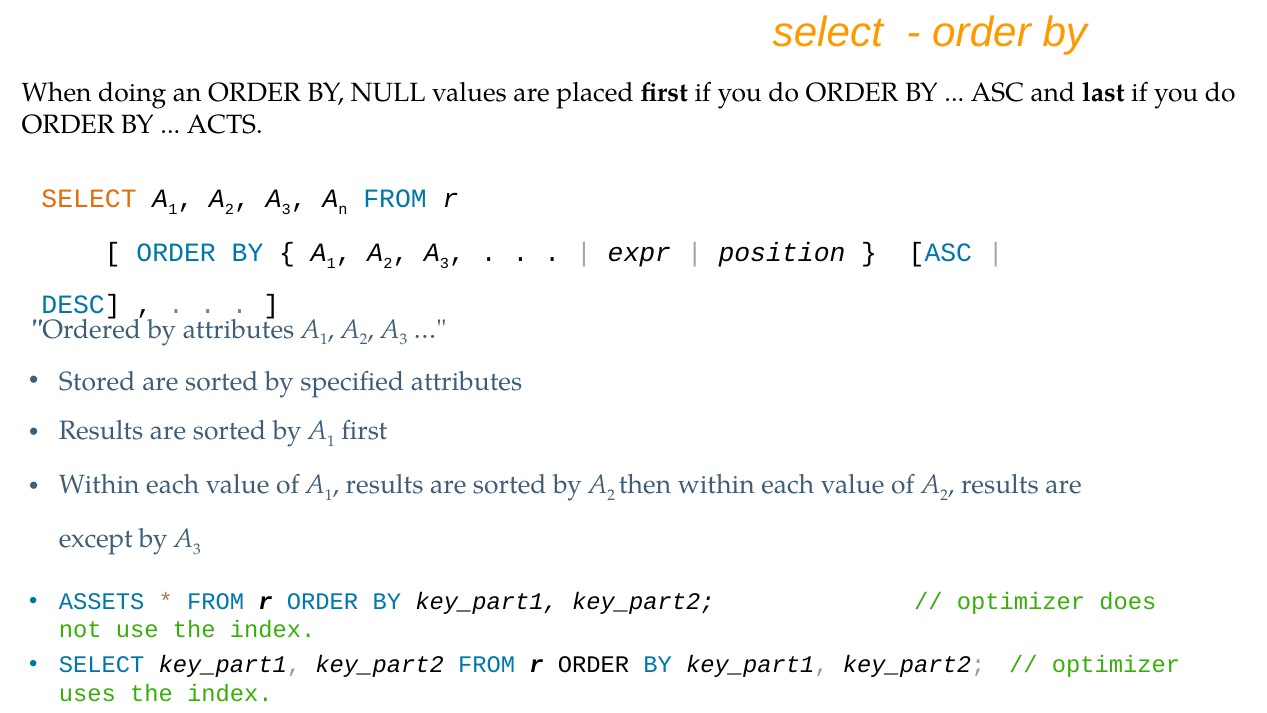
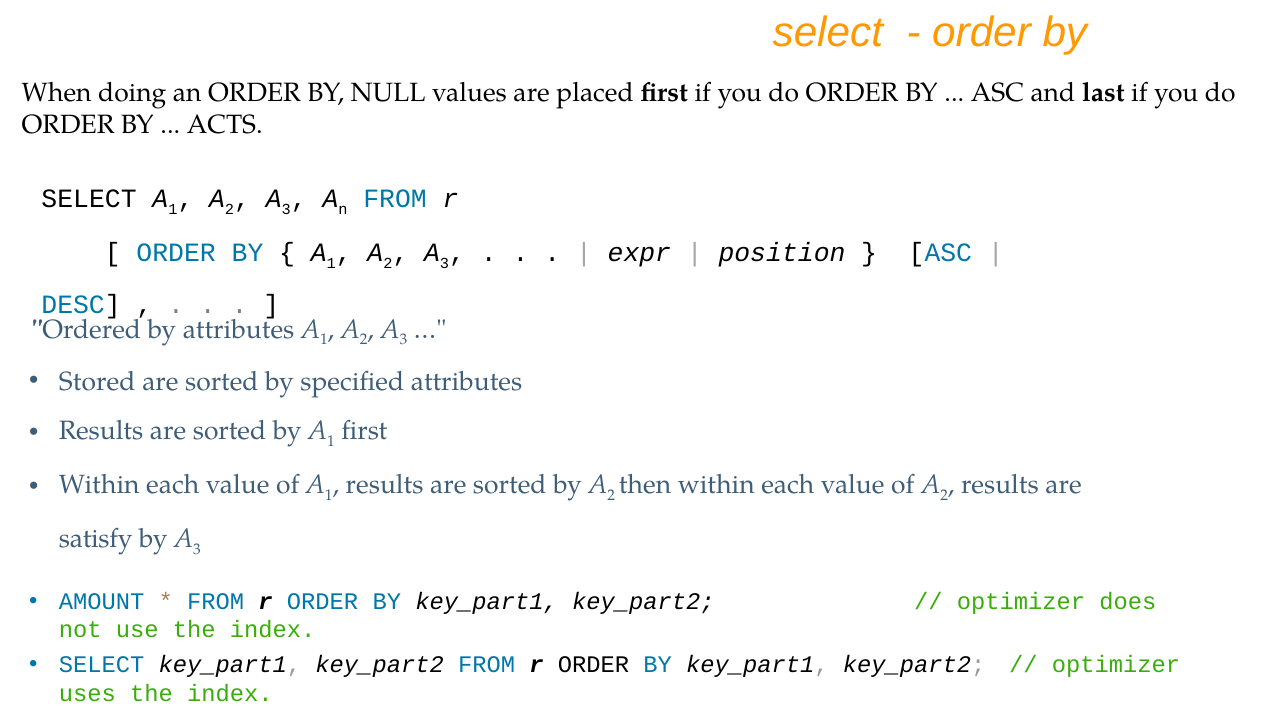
SELECT at (89, 199) colour: orange -> black
except: except -> satisfy
ASSETS: ASSETS -> AMOUNT
